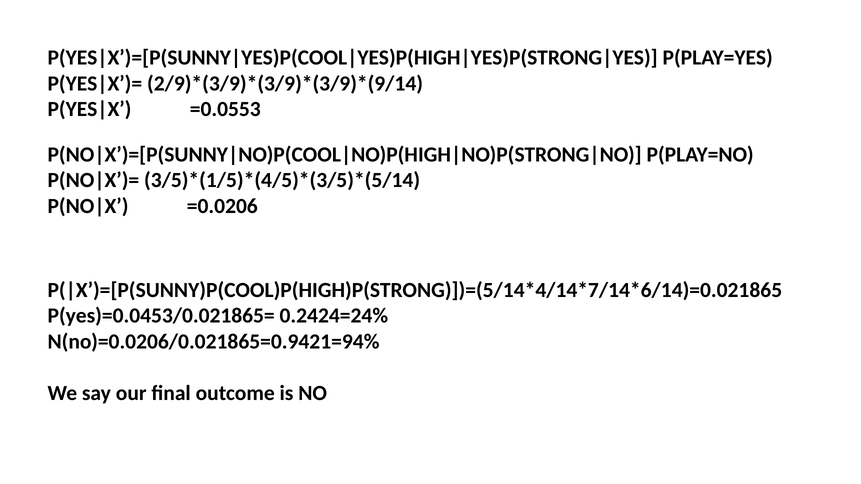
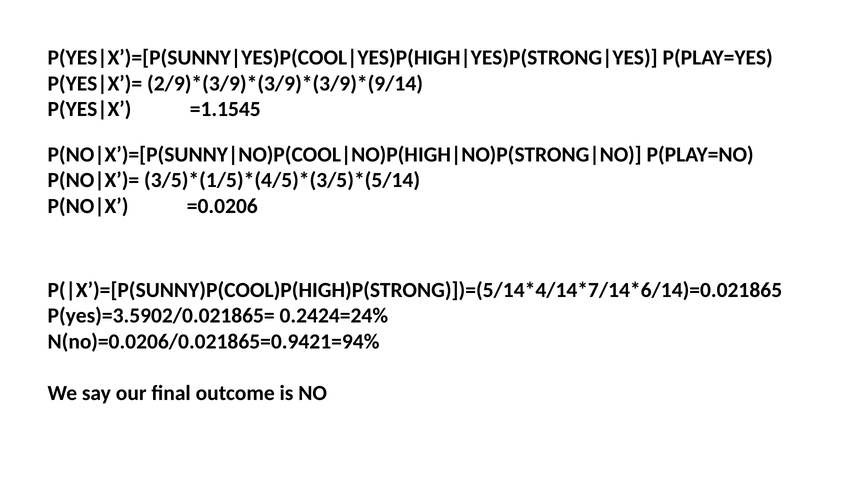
=0.0553: =0.0553 -> =1.1545
P(yes)=0.0453/0.021865=: P(yes)=0.0453/0.021865= -> P(yes)=3.5902/0.021865=
